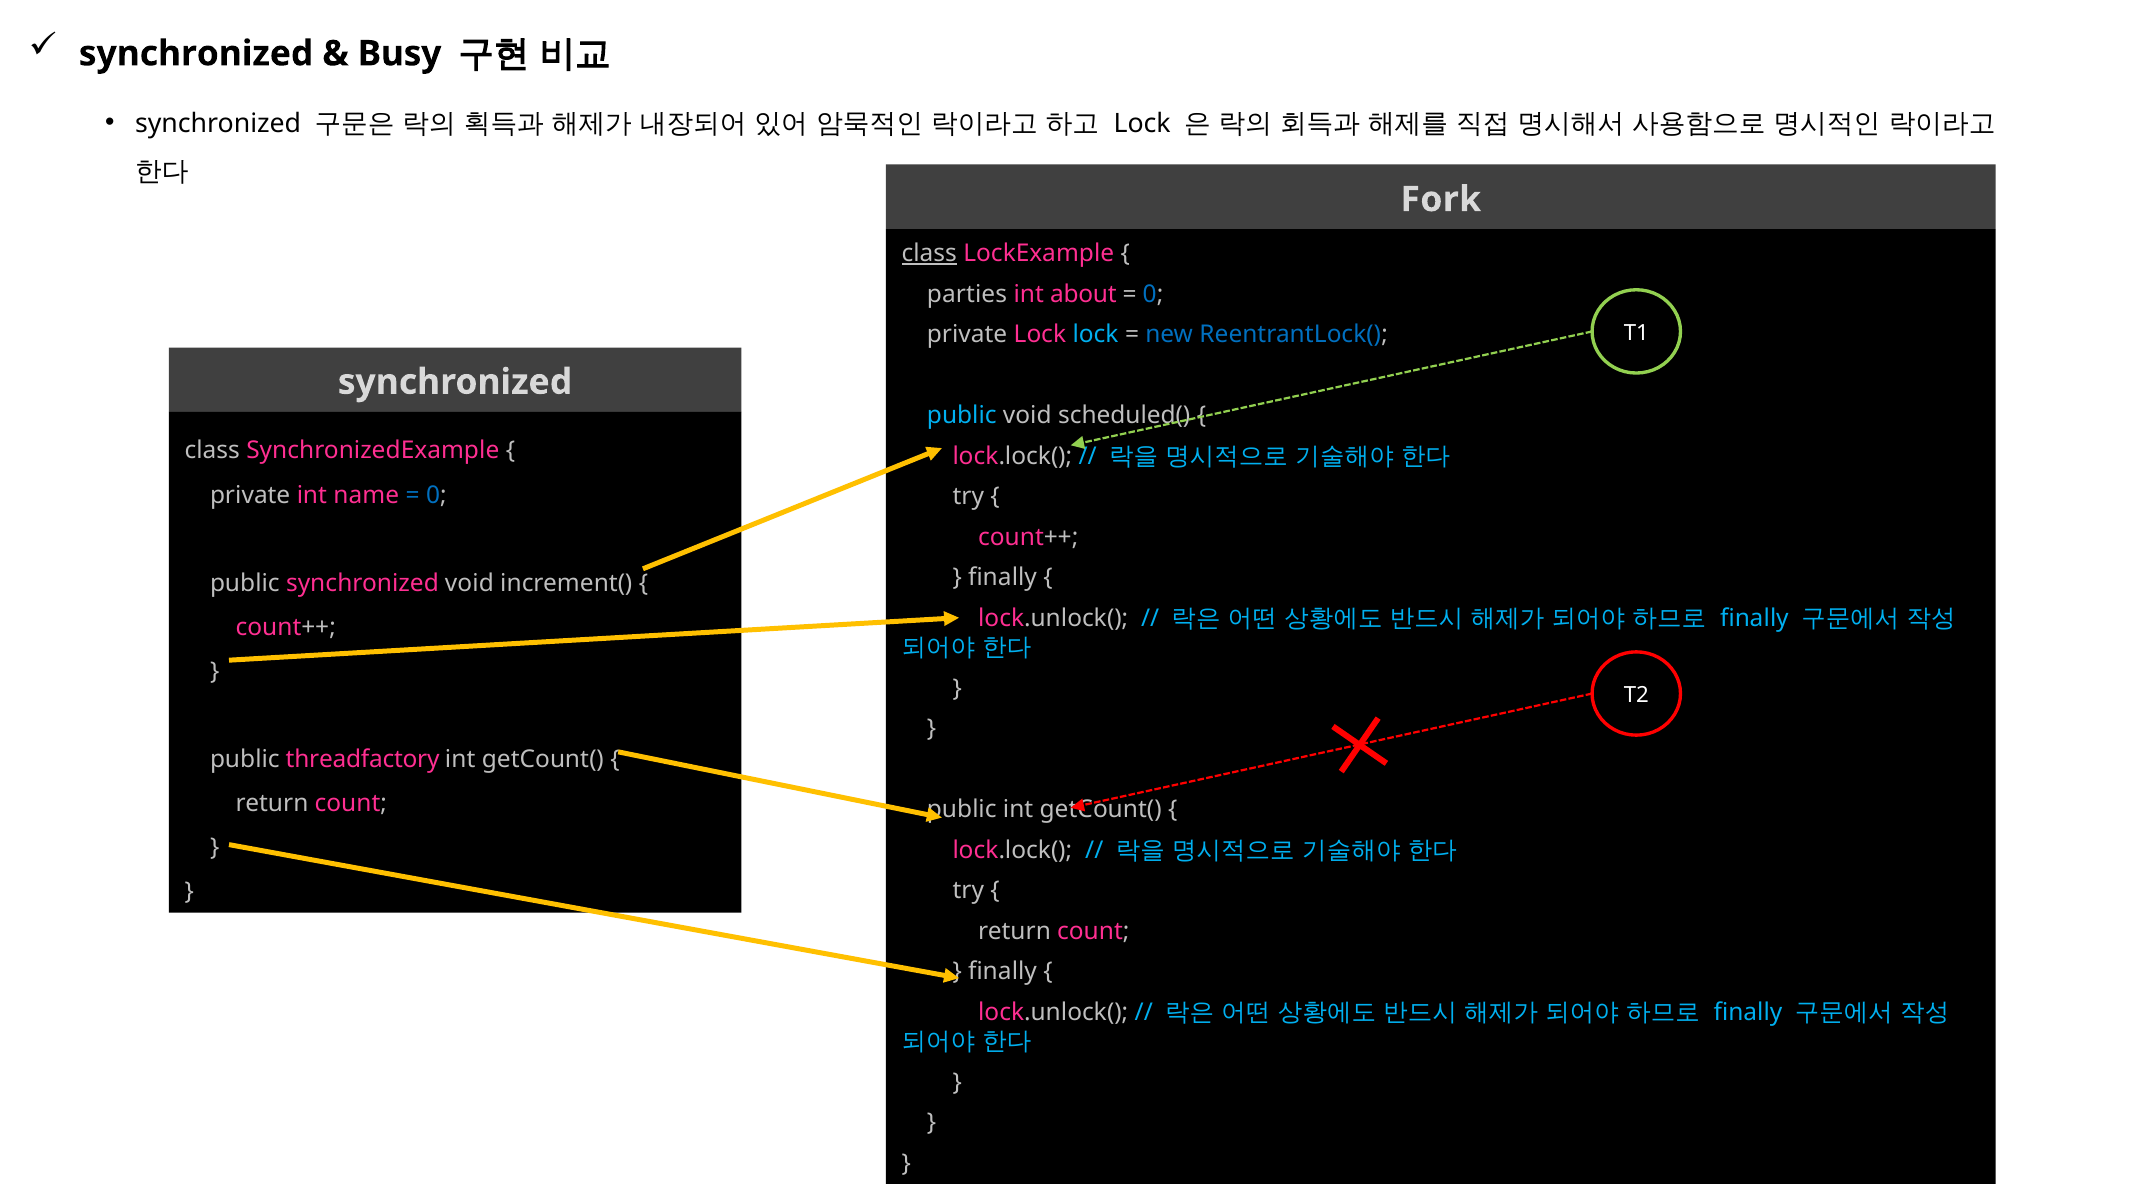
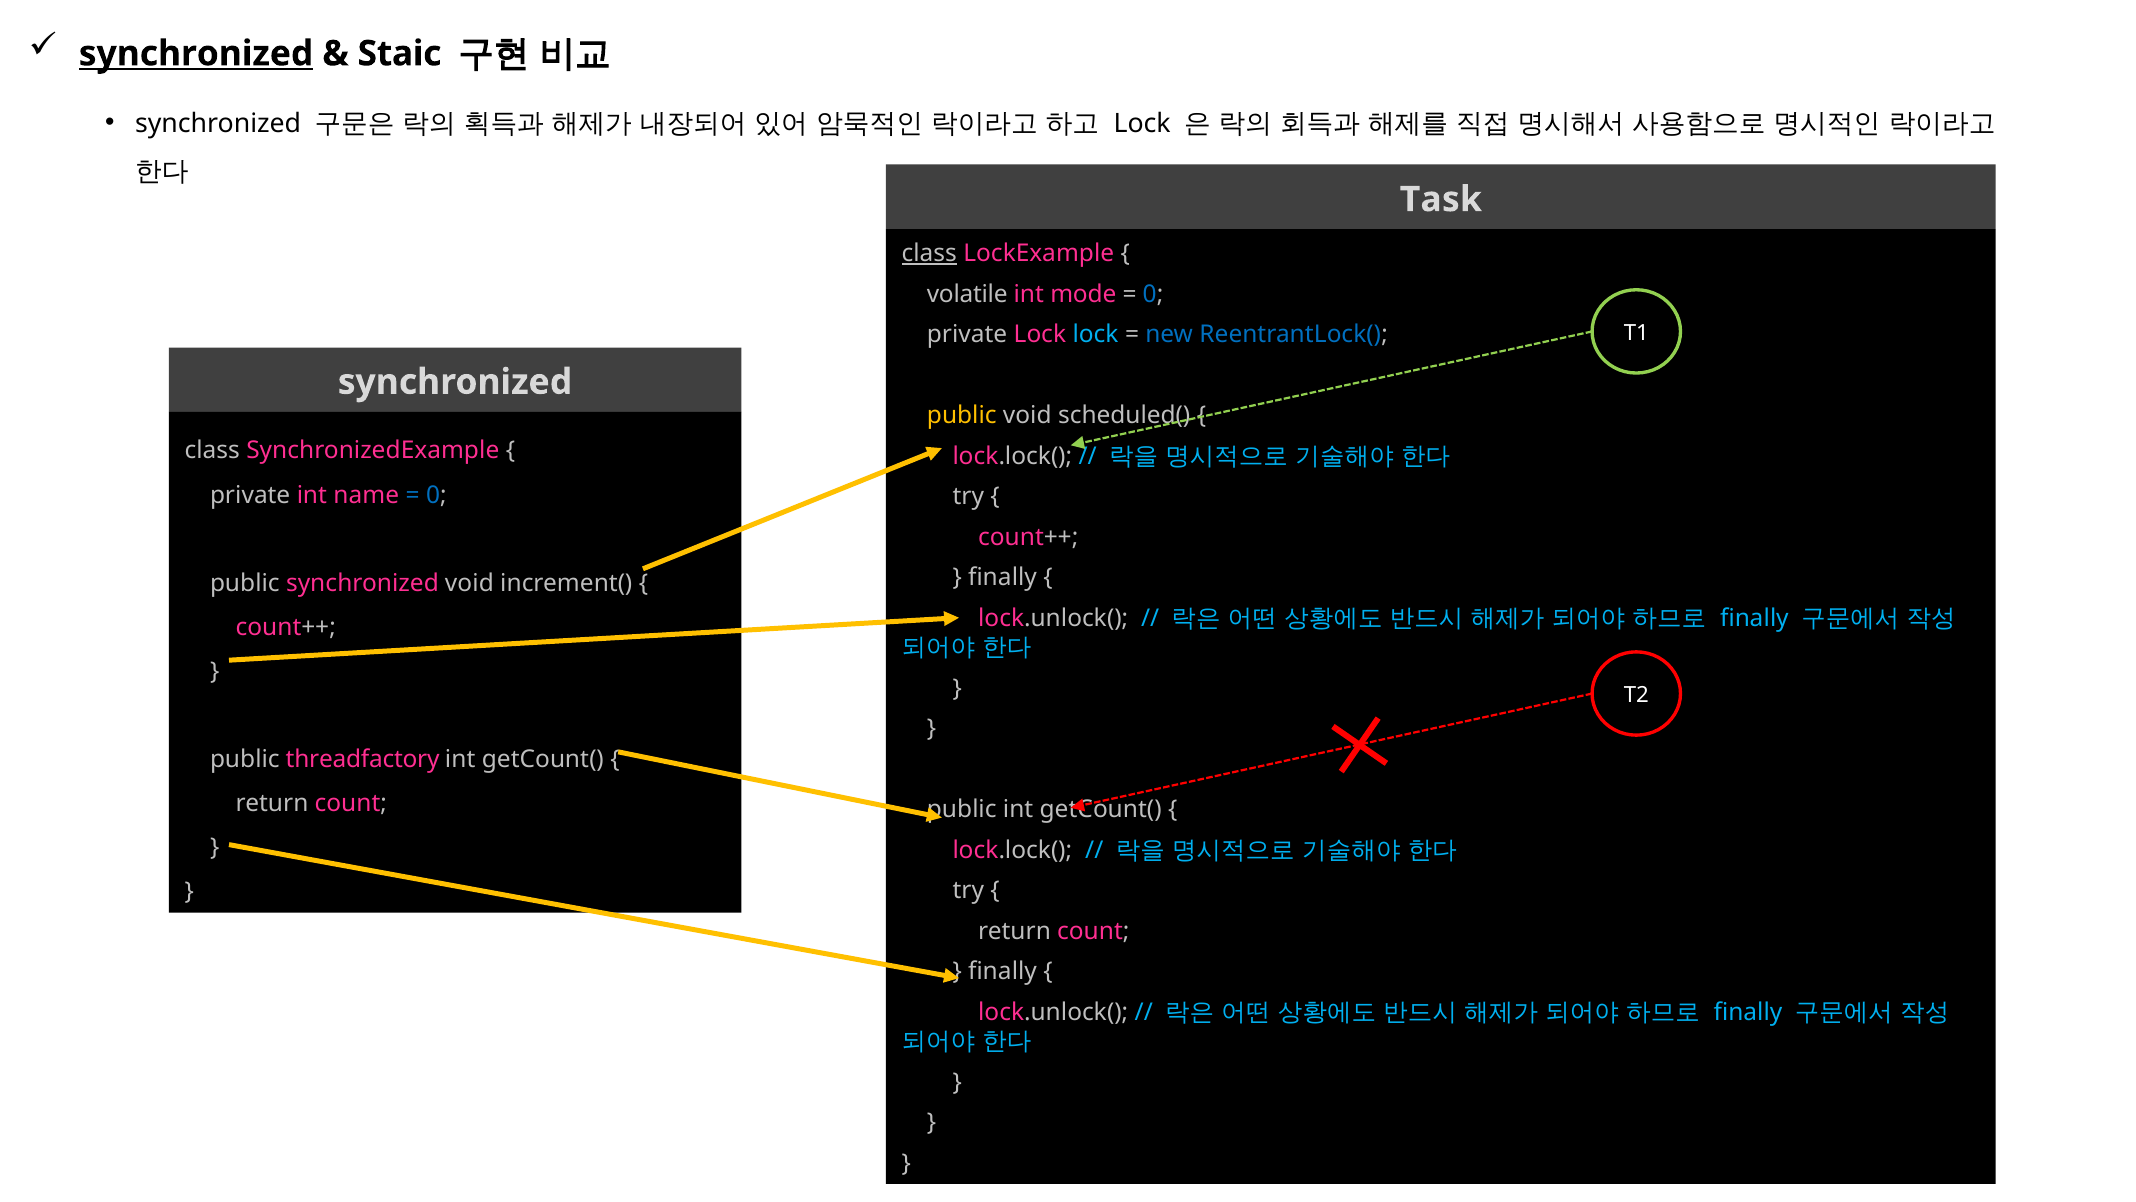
synchronized at (196, 54) underline: none -> present
Busy: Busy -> Staic
Fork: Fork -> Task
parties: parties -> volatile
about: about -> mode
public at (962, 415) colour: light blue -> yellow
